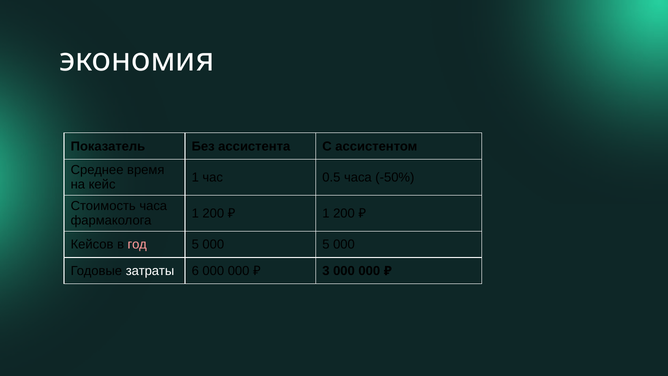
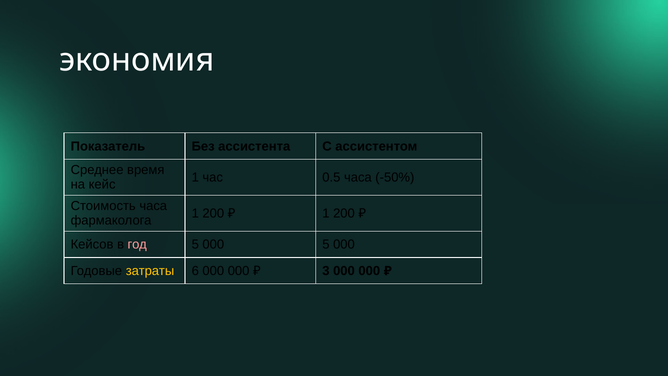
затраты colour: white -> yellow
